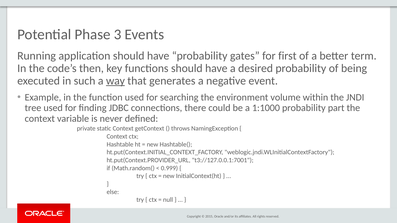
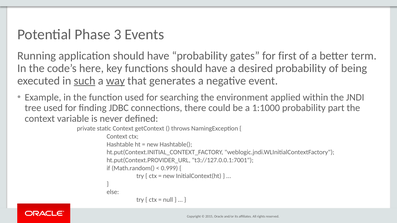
then: then -> here
such underline: none -> present
volume: volume -> applied
